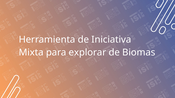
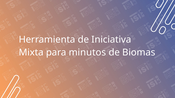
explorar: explorar -> minutos
